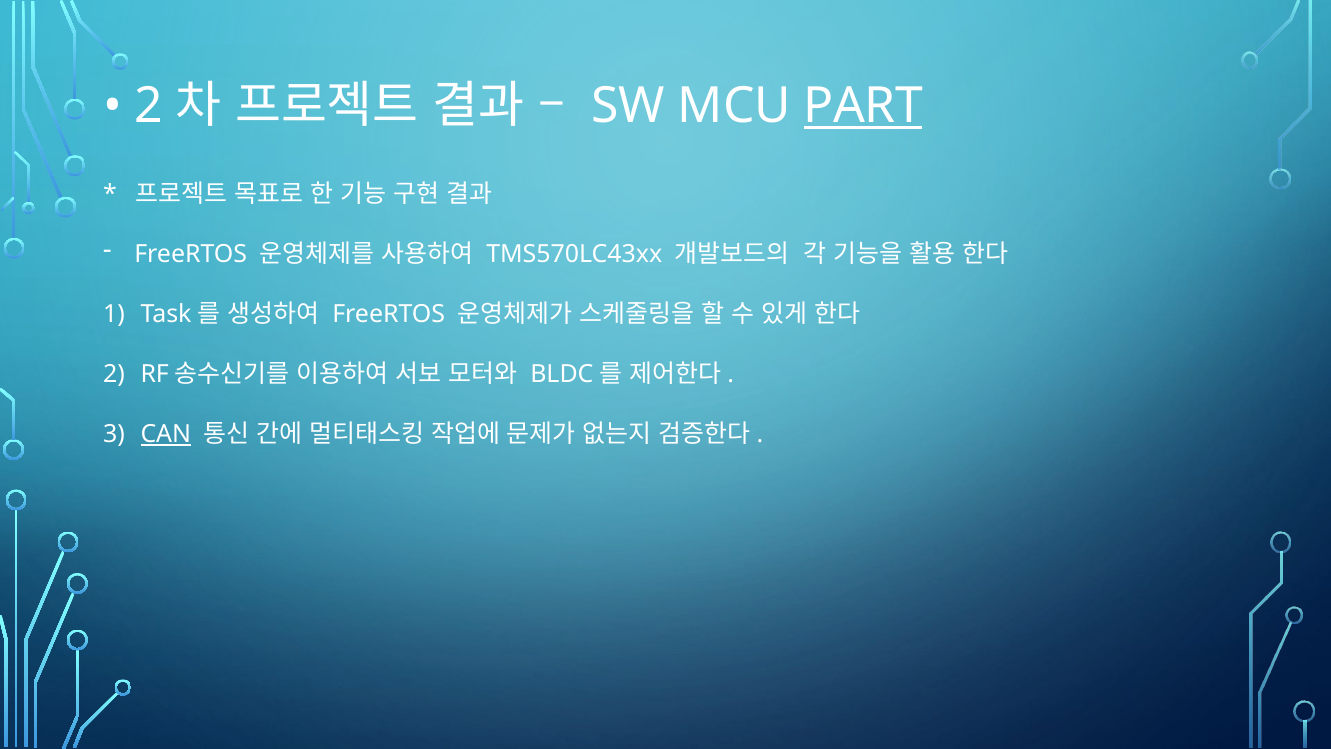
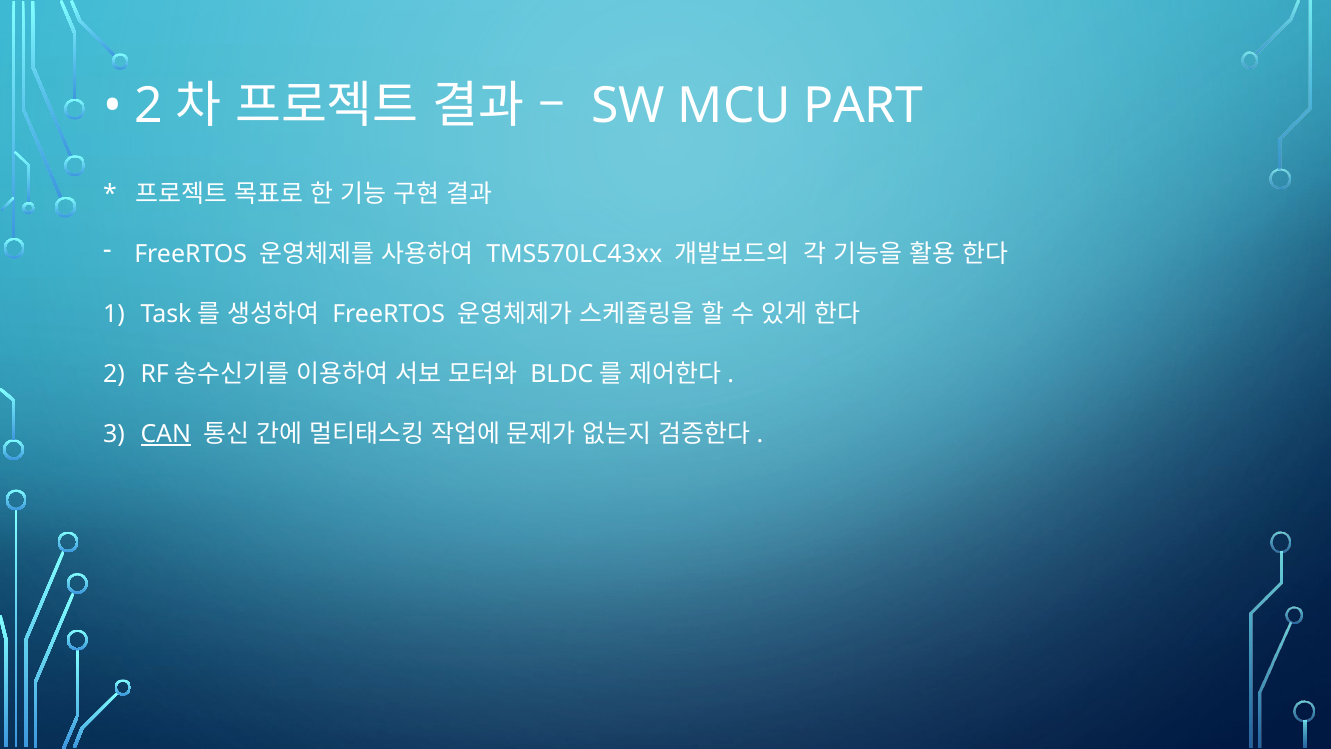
PART underline: present -> none
